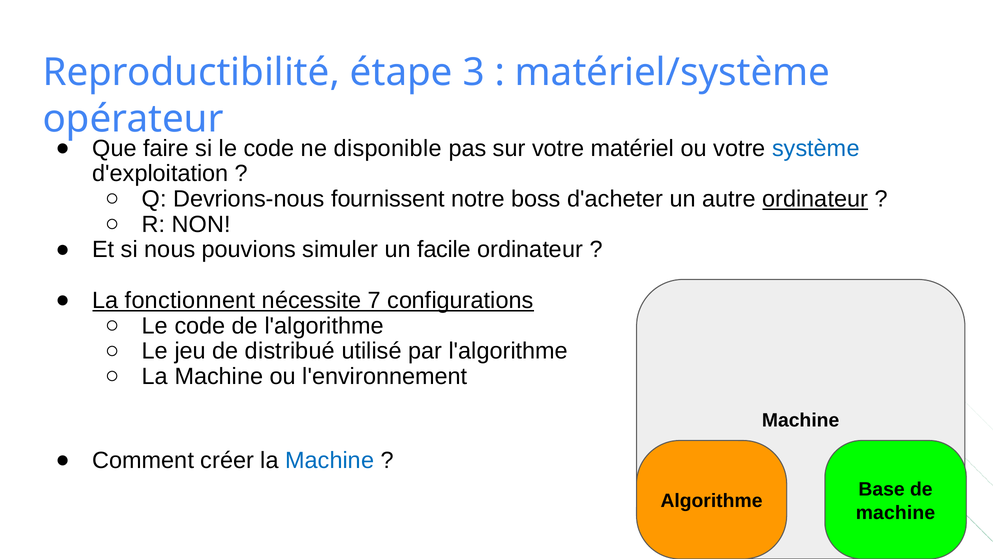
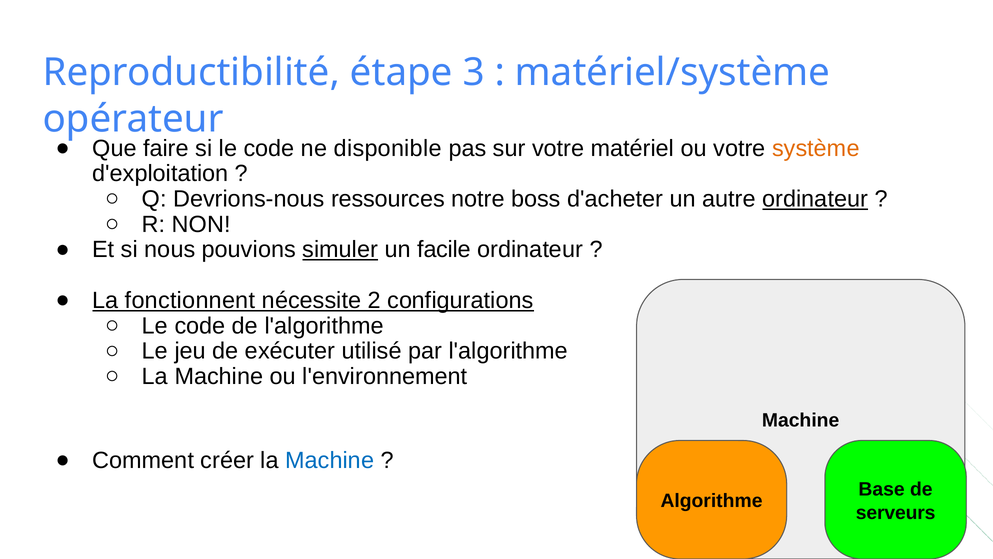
système colour: blue -> orange
fournissent: fournissent -> ressources
simuler underline: none -> present
7: 7 -> 2
distribué: distribué -> exécuter
machine at (895, 512): machine -> serveurs
